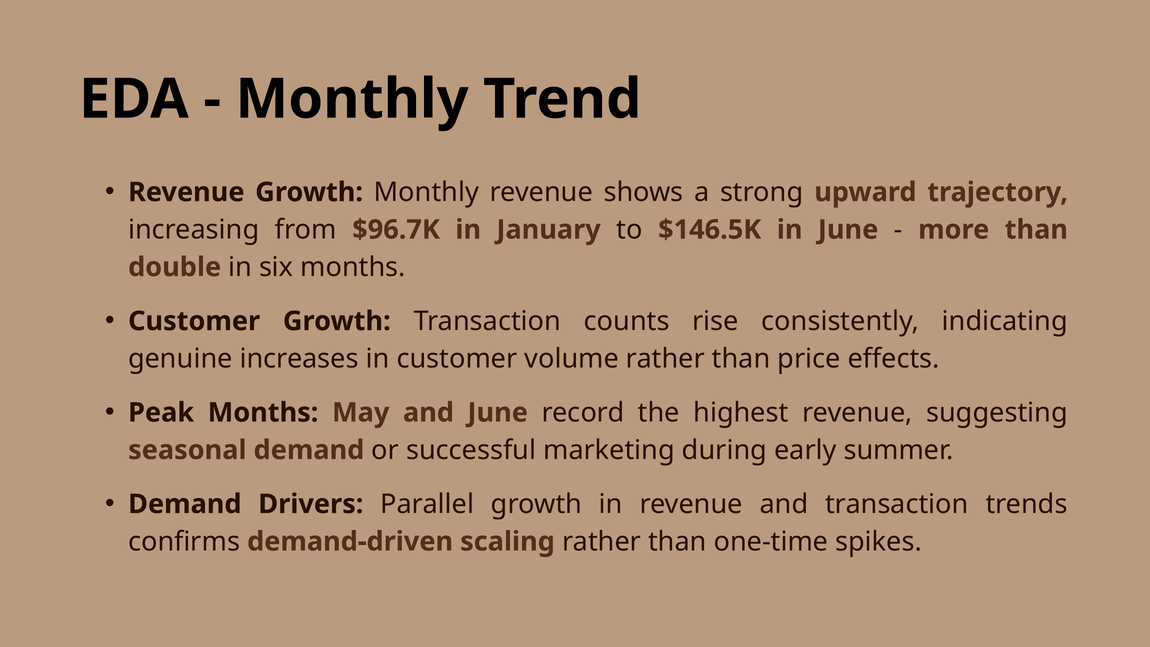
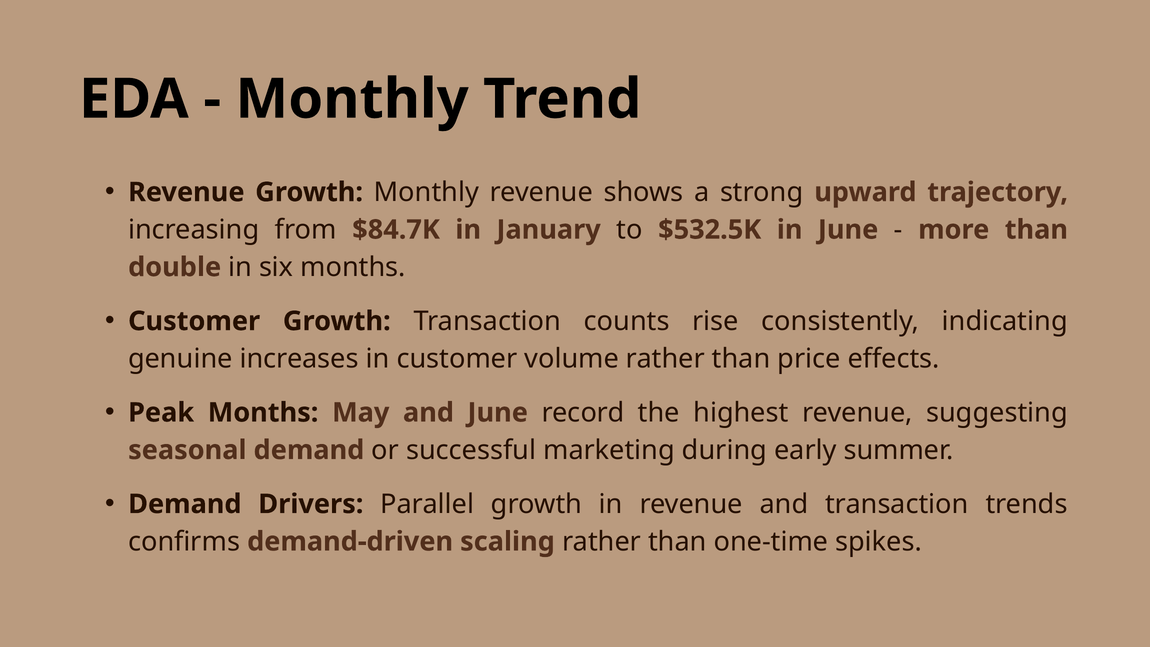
$96.7K: $96.7K -> $84.7K
$146.5K: $146.5K -> $532.5K
